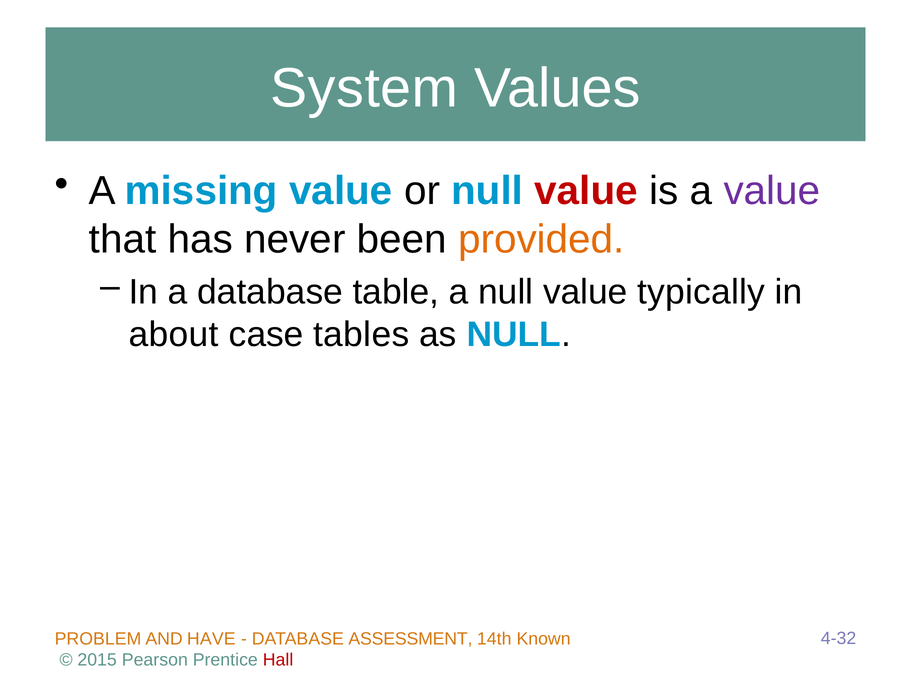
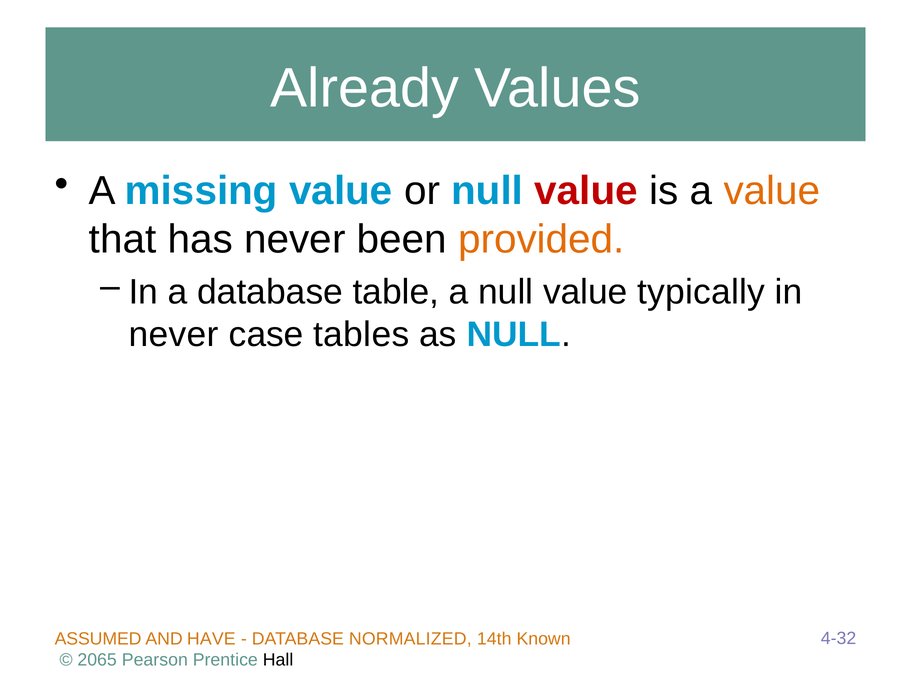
System: System -> Already
value at (772, 191) colour: purple -> orange
about at (174, 335): about -> never
PROBLEM: PROBLEM -> ASSUMED
ASSESSMENT: ASSESSMENT -> NORMALIZED
2015: 2015 -> 2065
Hall colour: red -> black
